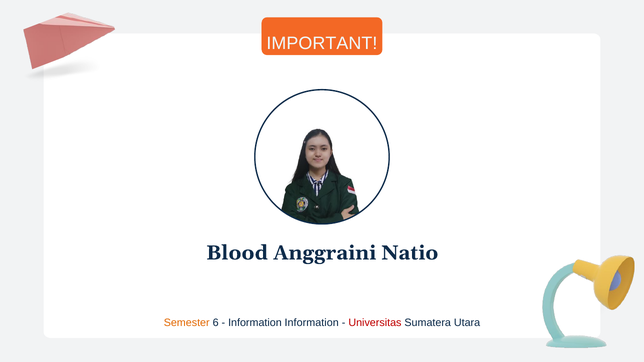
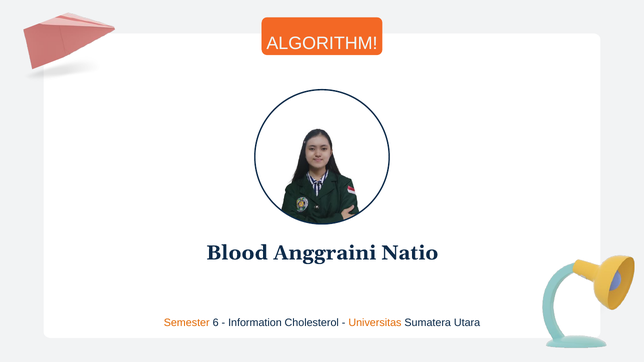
IMPORTANT: IMPORTANT -> ALGORITHM
Information Information: Information -> Cholesterol
Universitas colour: red -> orange
